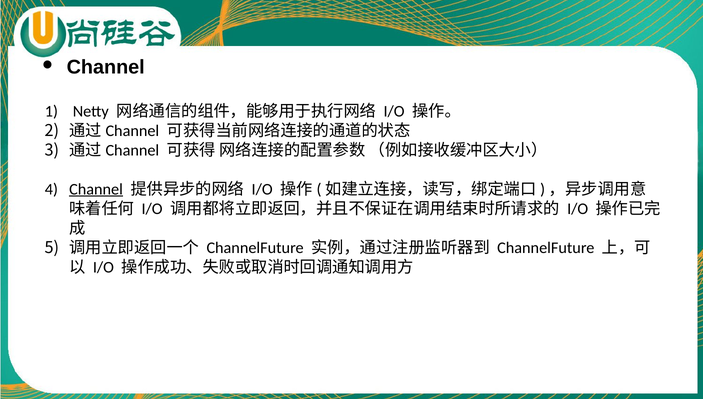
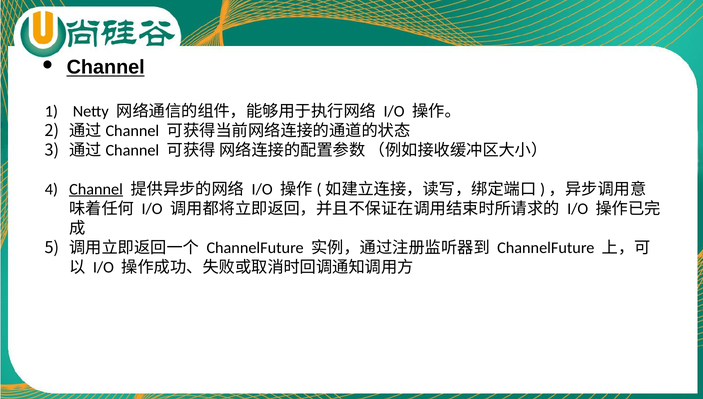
Channel at (106, 67) underline: none -> present
